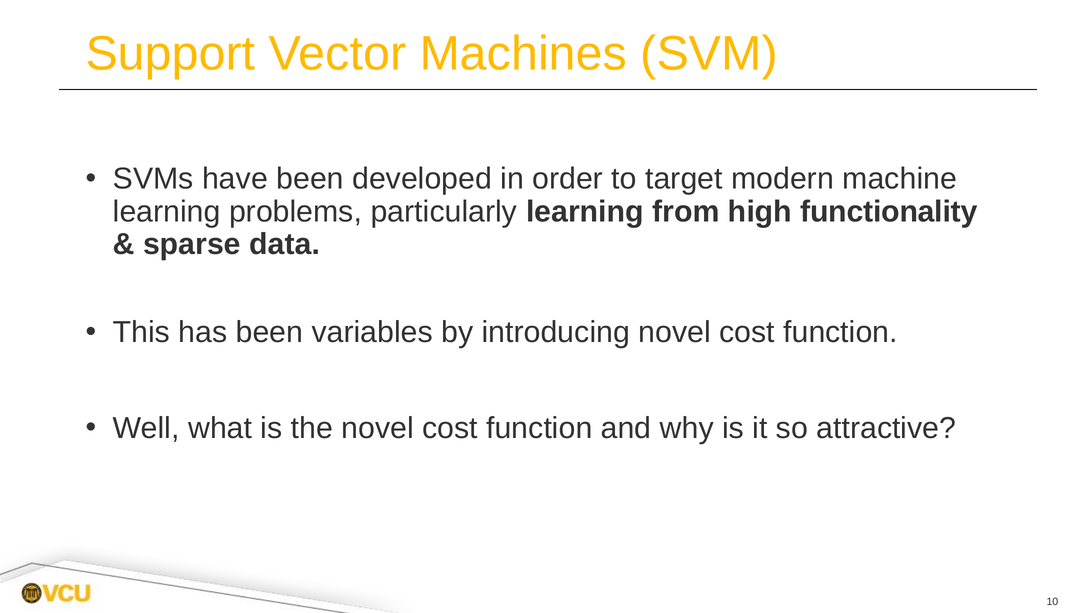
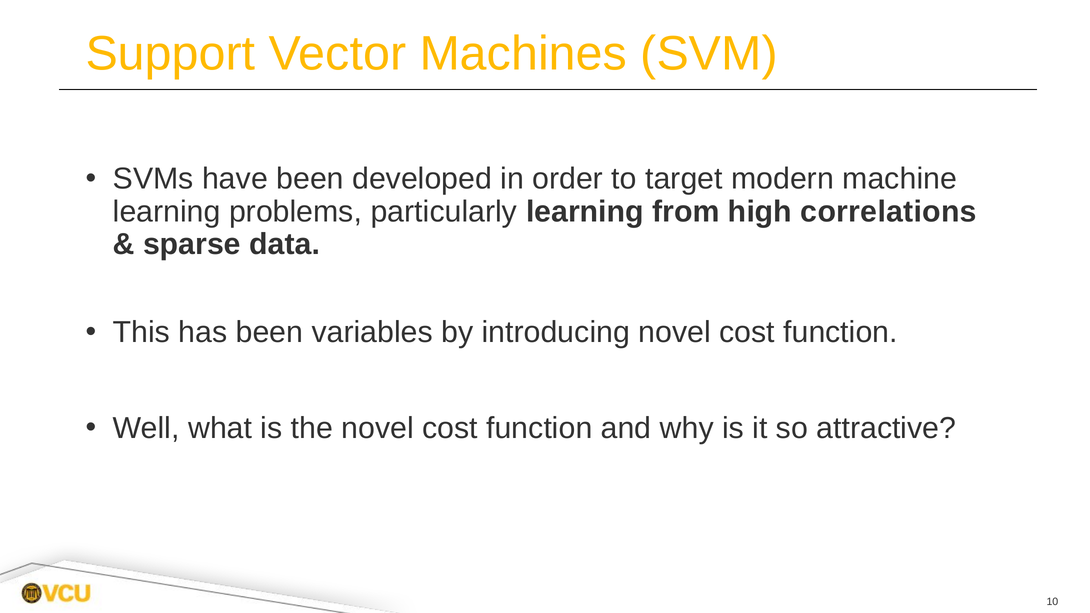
functionality: functionality -> correlations
